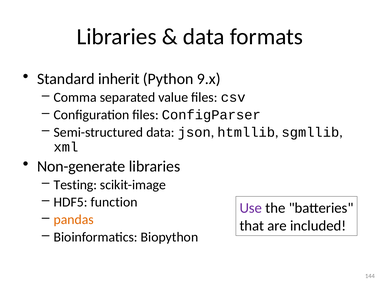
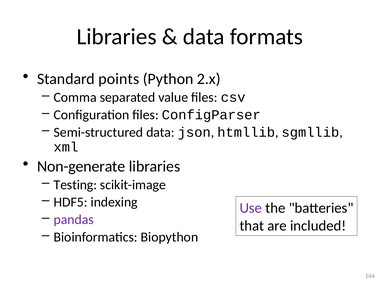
inherit: inherit -> points
9.x: 9.x -> 2.x
function: function -> indexing
pandas colour: orange -> purple
